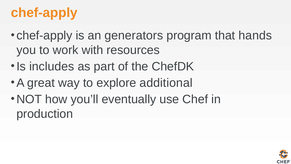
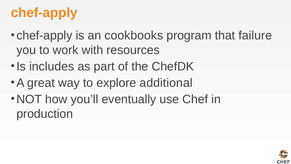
generators: generators -> cookbooks
hands: hands -> failure
